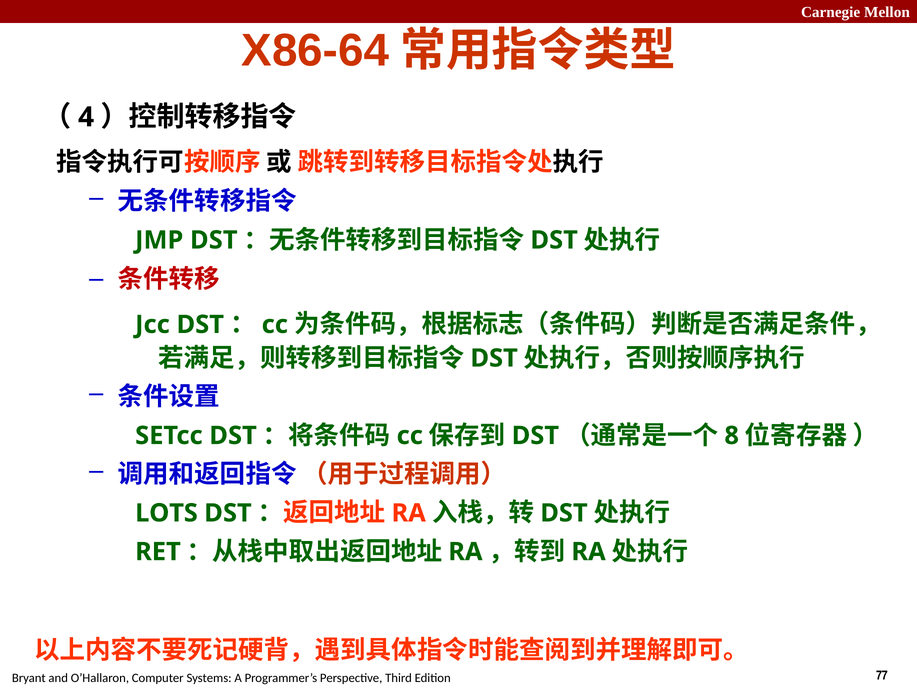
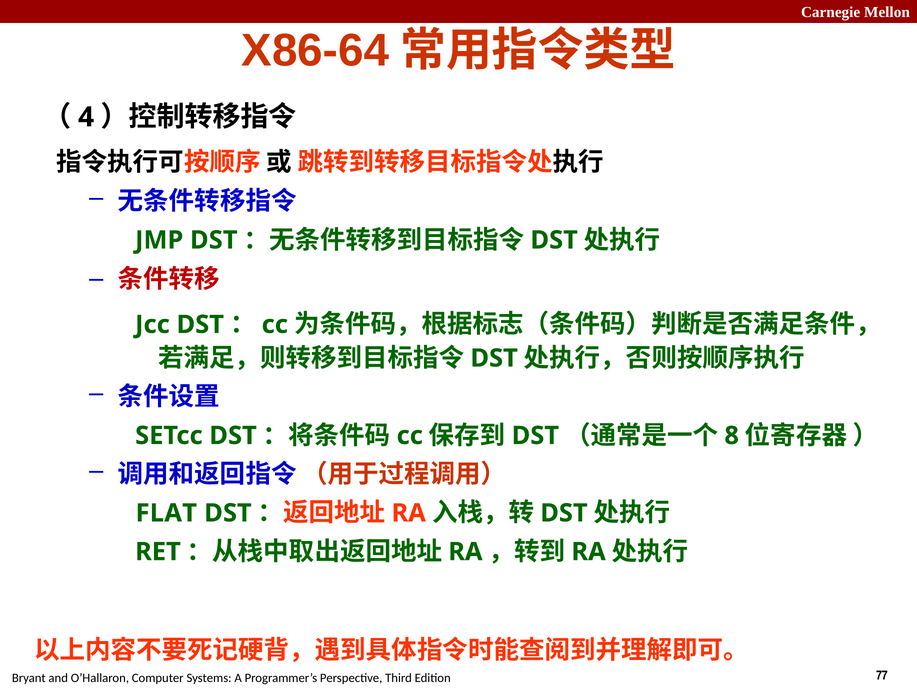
LOTS: LOTS -> FLAT
